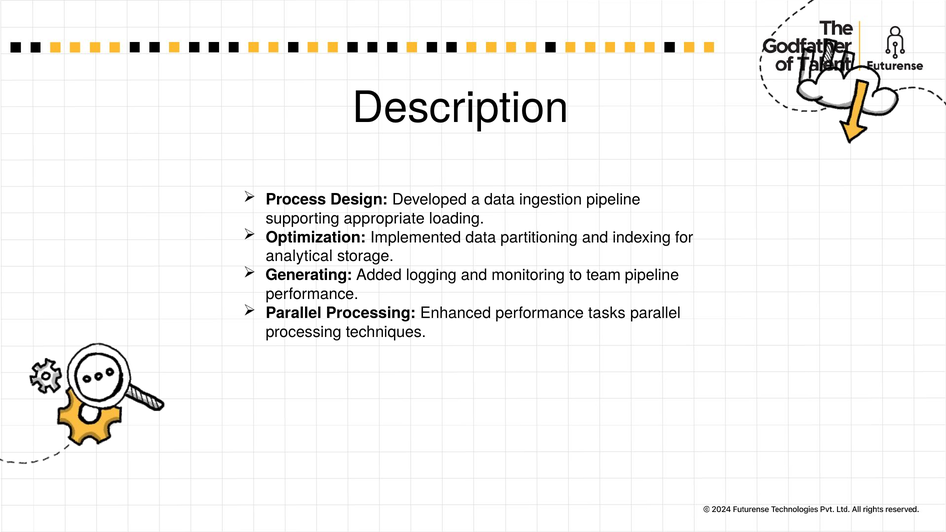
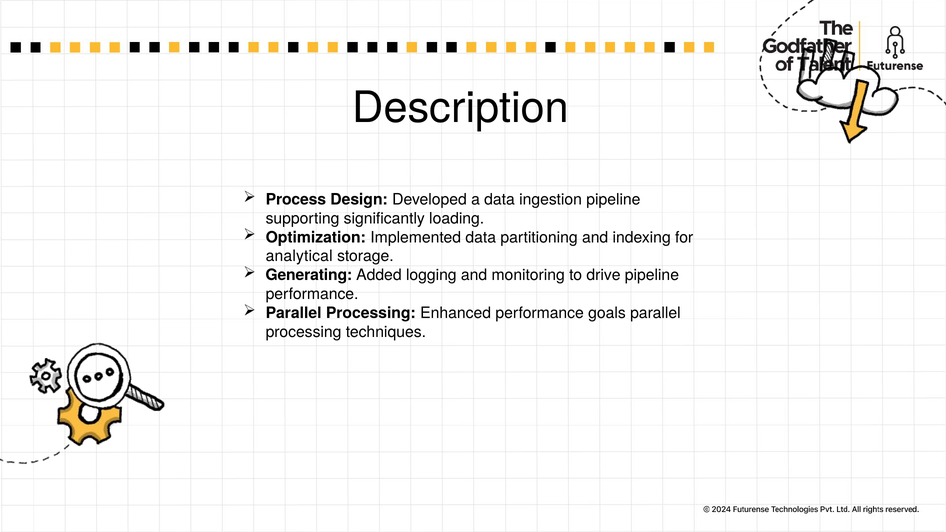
appropriate: appropriate -> significantly
team: team -> drive
tasks: tasks -> goals
